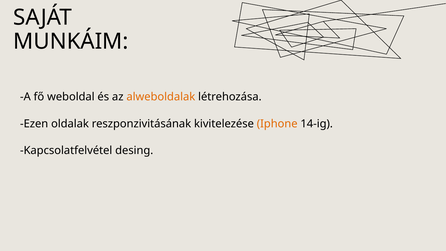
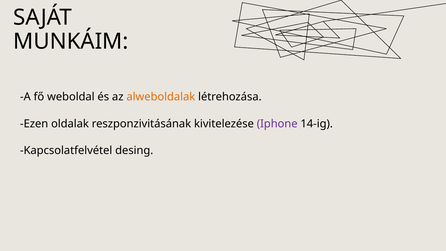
Iphone colour: orange -> purple
